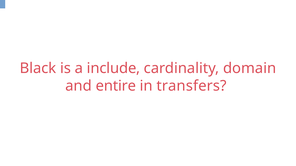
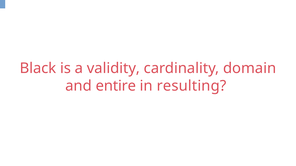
include: include -> validity
transfers: transfers -> resulting
